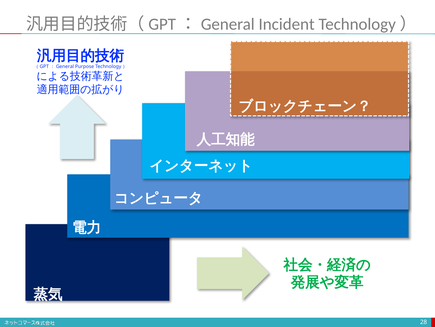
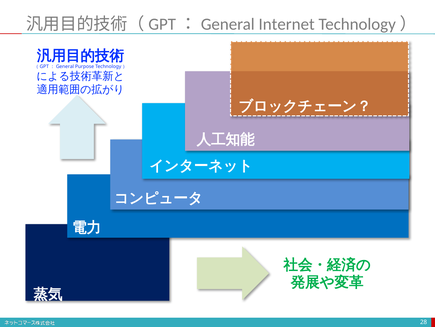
Incident: Incident -> Internet
